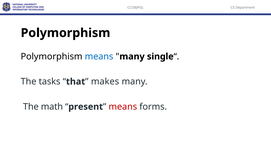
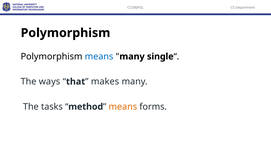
tasks: tasks -> ways
math: math -> tasks
present: present -> method
means at (123, 107) colour: red -> orange
